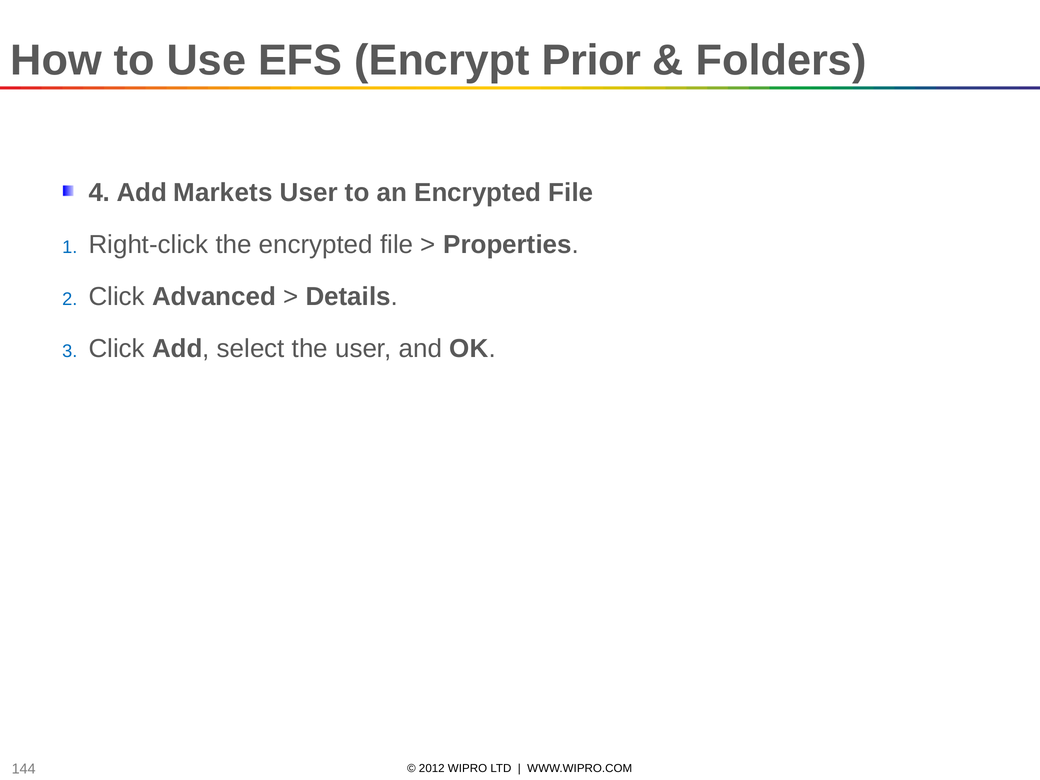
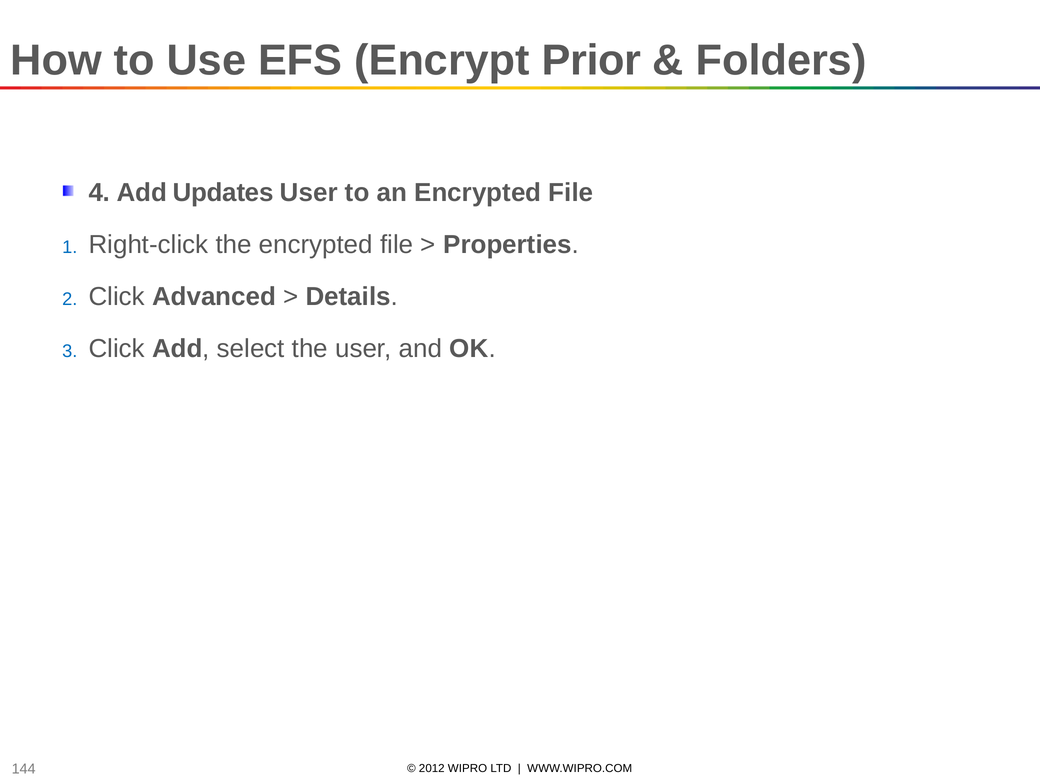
Markets: Markets -> Updates
